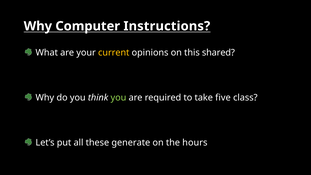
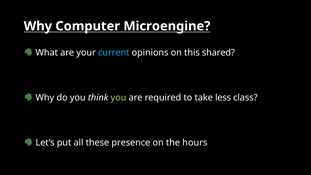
Instructions: Instructions -> Microengine
current colour: yellow -> light blue
five: five -> less
generate: generate -> presence
